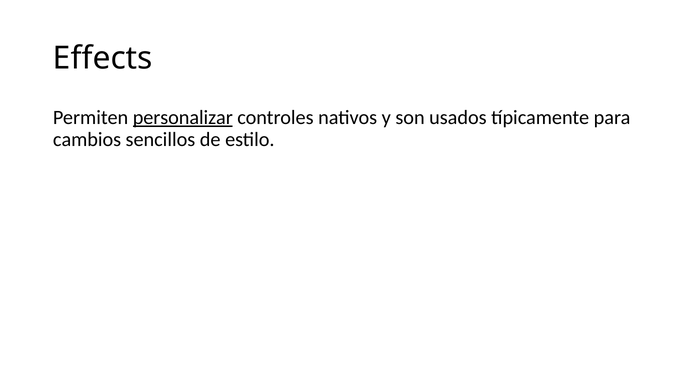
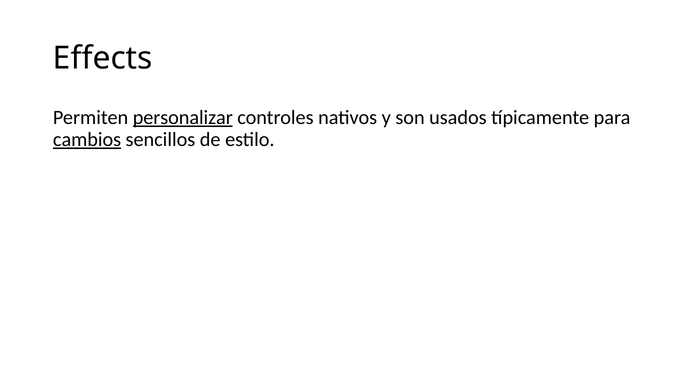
cambios underline: none -> present
